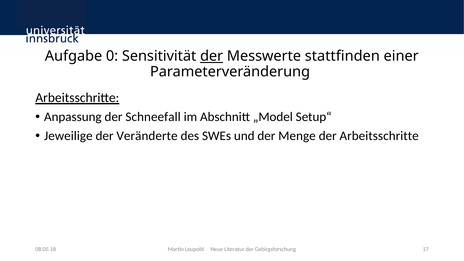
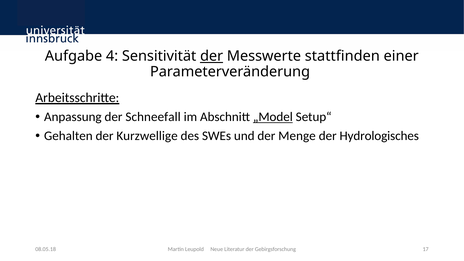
0: 0 -> 4
„Model underline: none -> present
Jeweilige: Jeweilige -> Gehalten
Veränderte: Veränderte -> Kurzwellige
der Arbeitsschritte: Arbeitsschritte -> Hydrologisches
